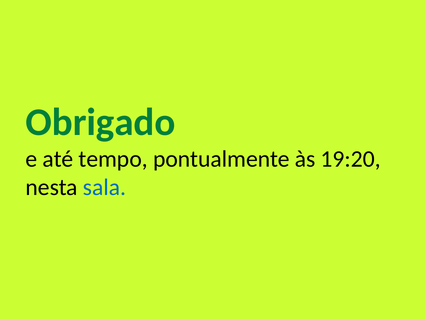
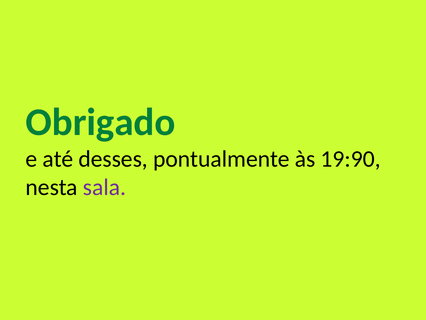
tempo: tempo -> desses
19:20: 19:20 -> 19:90
sala colour: blue -> purple
